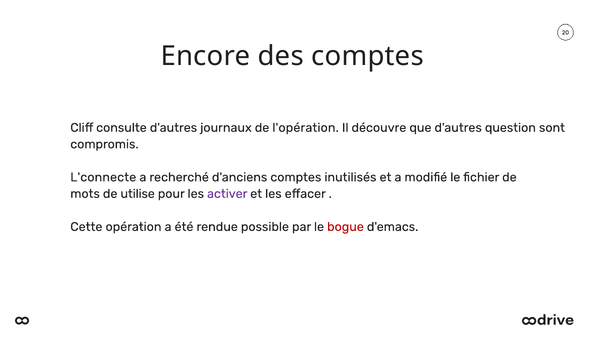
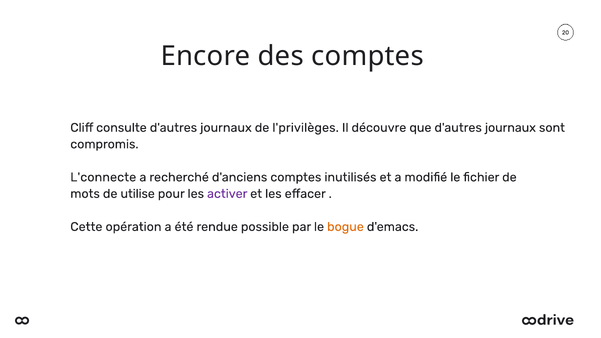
l'opération: l'opération -> l'privilèges
que d'autres question: question -> journaux
bogue colour: red -> orange
